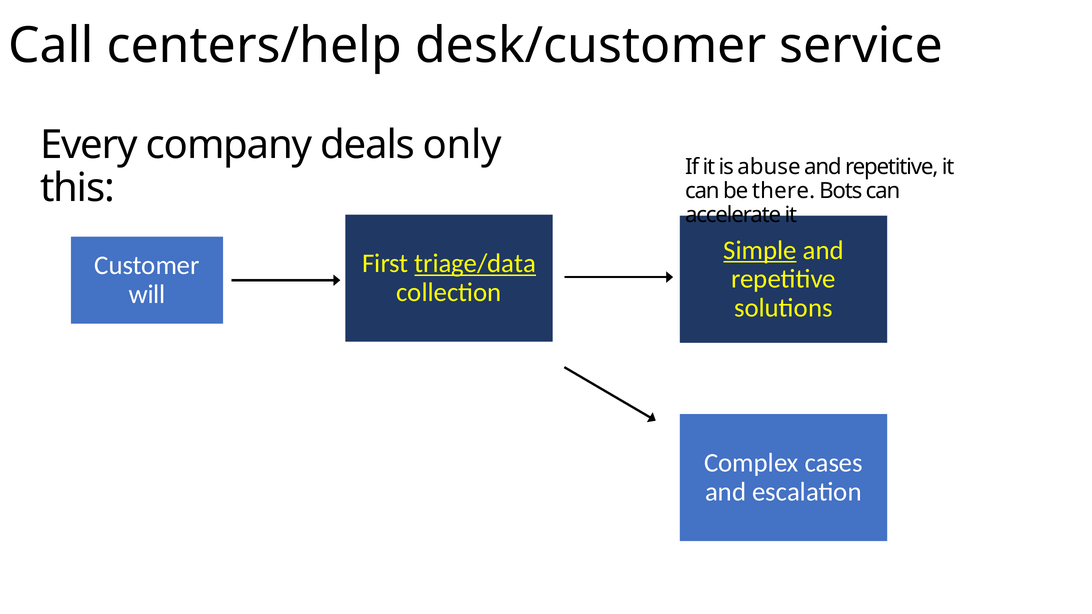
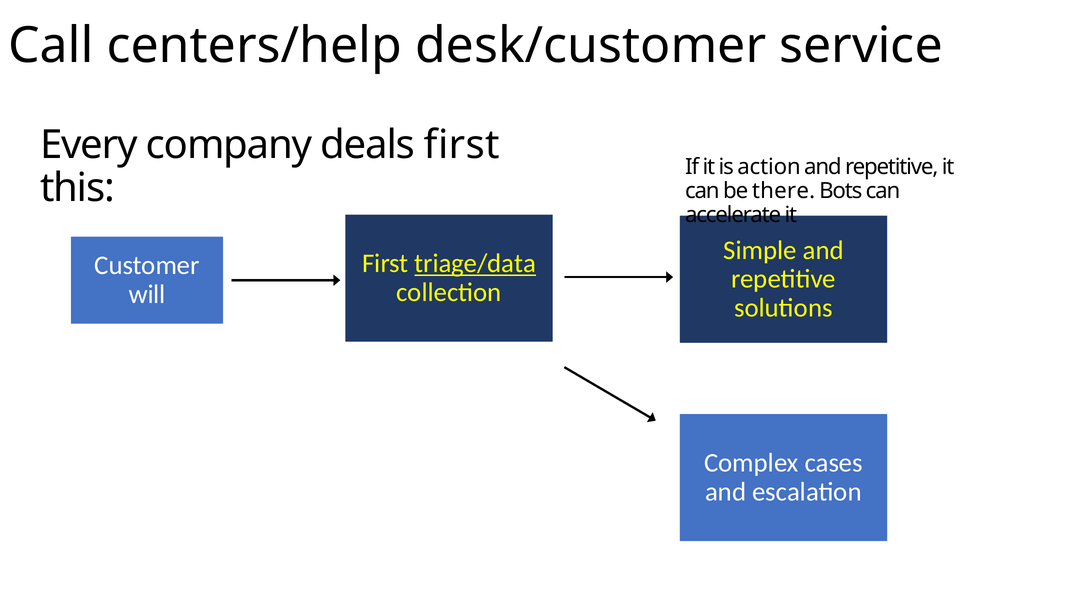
deals only: only -> first
abuse: abuse -> action
Simple underline: present -> none
